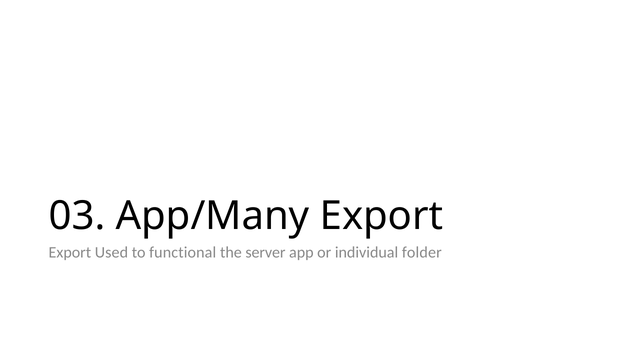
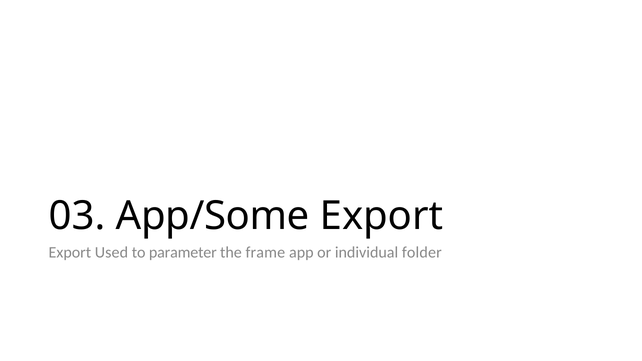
App/Many: App/Many -> App/Some
functional: functional -> parameter
server: server -> frame
